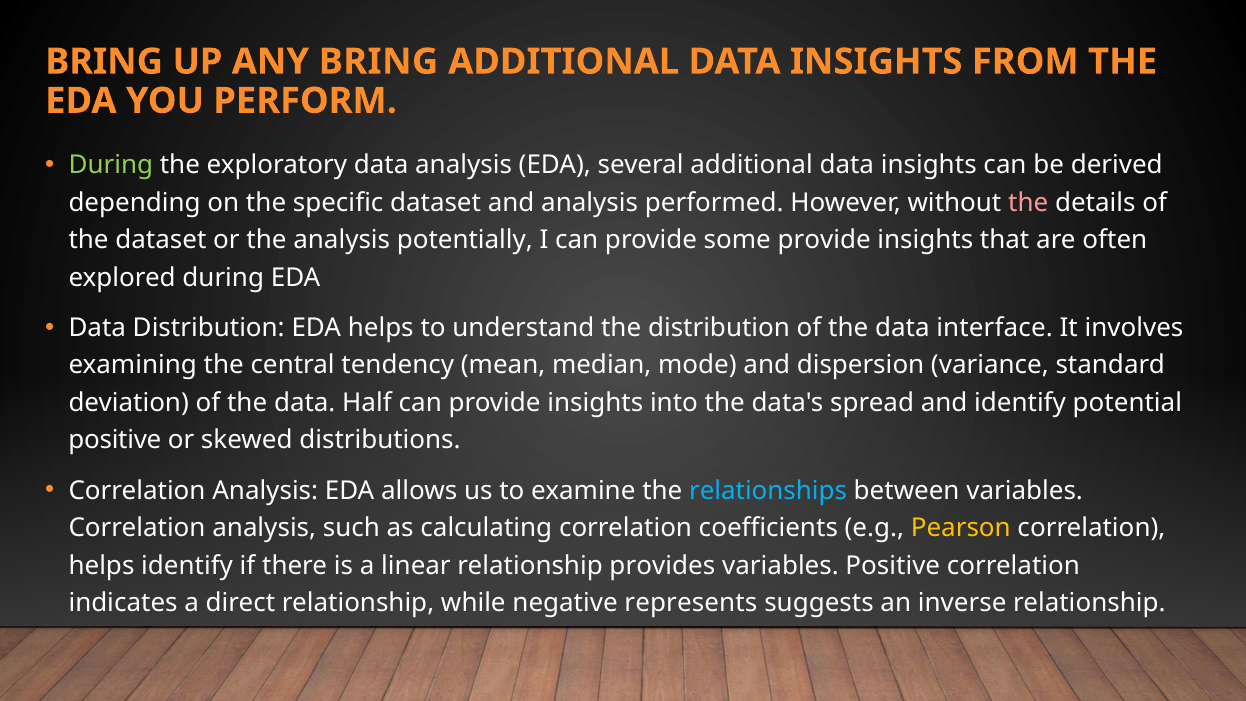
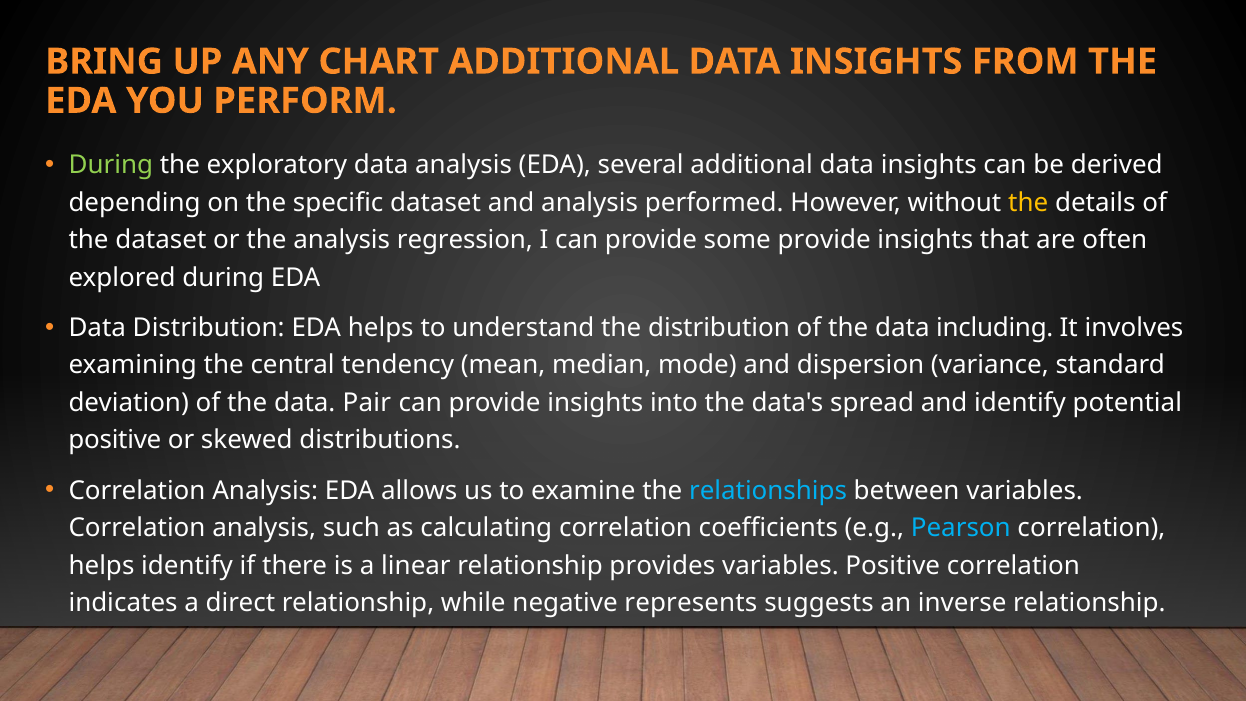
ANY BRING: BRING -> CHART
the at (1028, 203) colour: pink -> yellow
potentially: potentially -> regression
interface: interface -> including
Half: Half -> Pair
Pearson colour: yellow -> light blue
